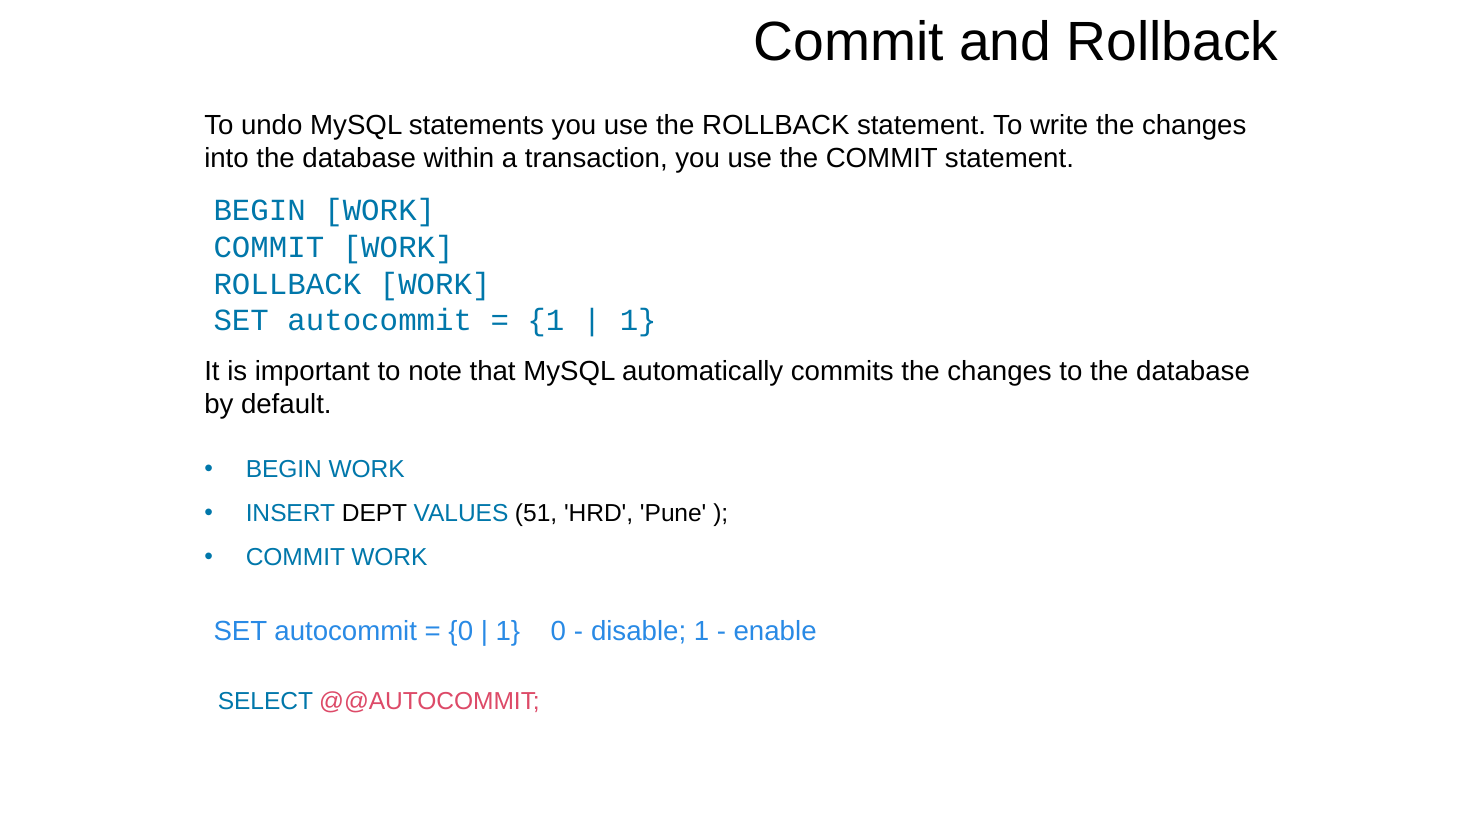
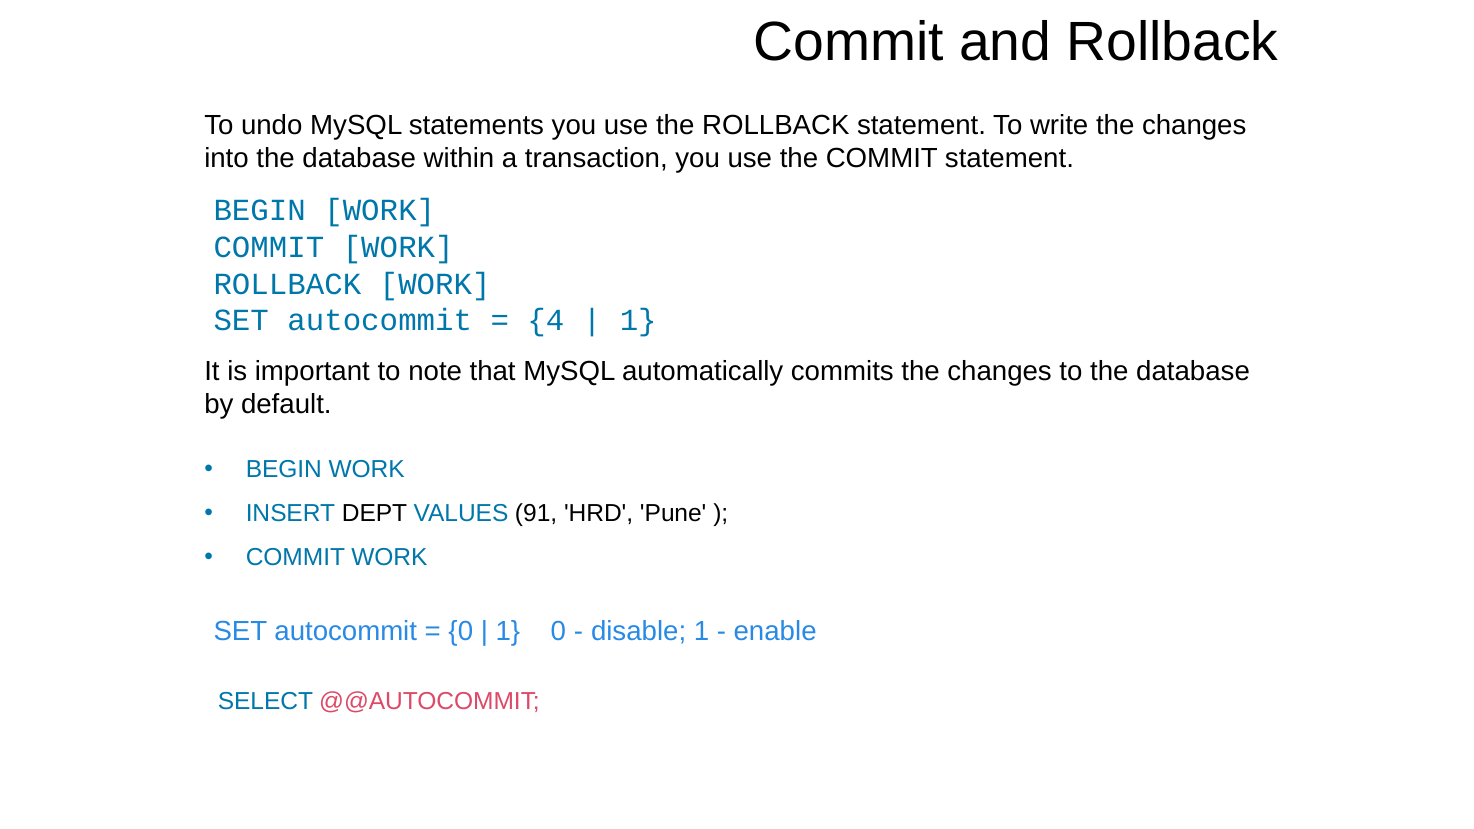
1 at (546, 321): 1 -> 4
51: 51 -> 91
